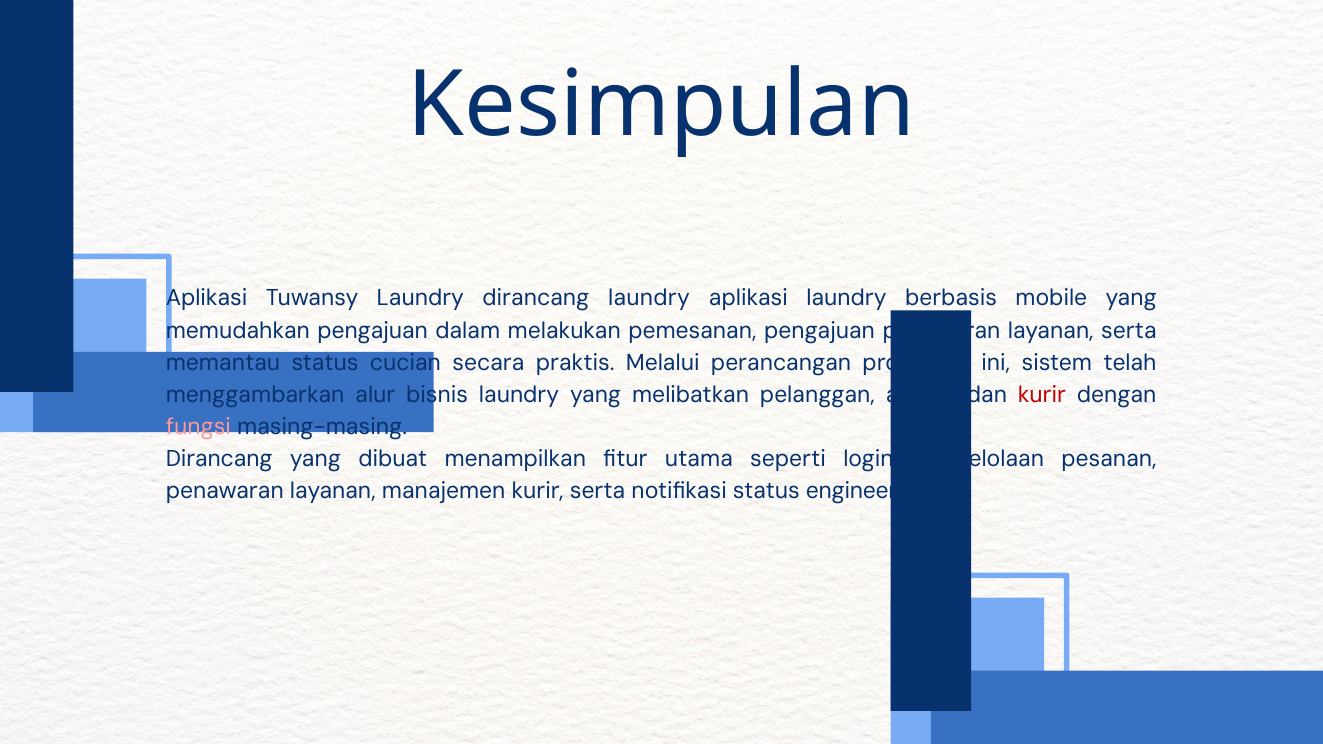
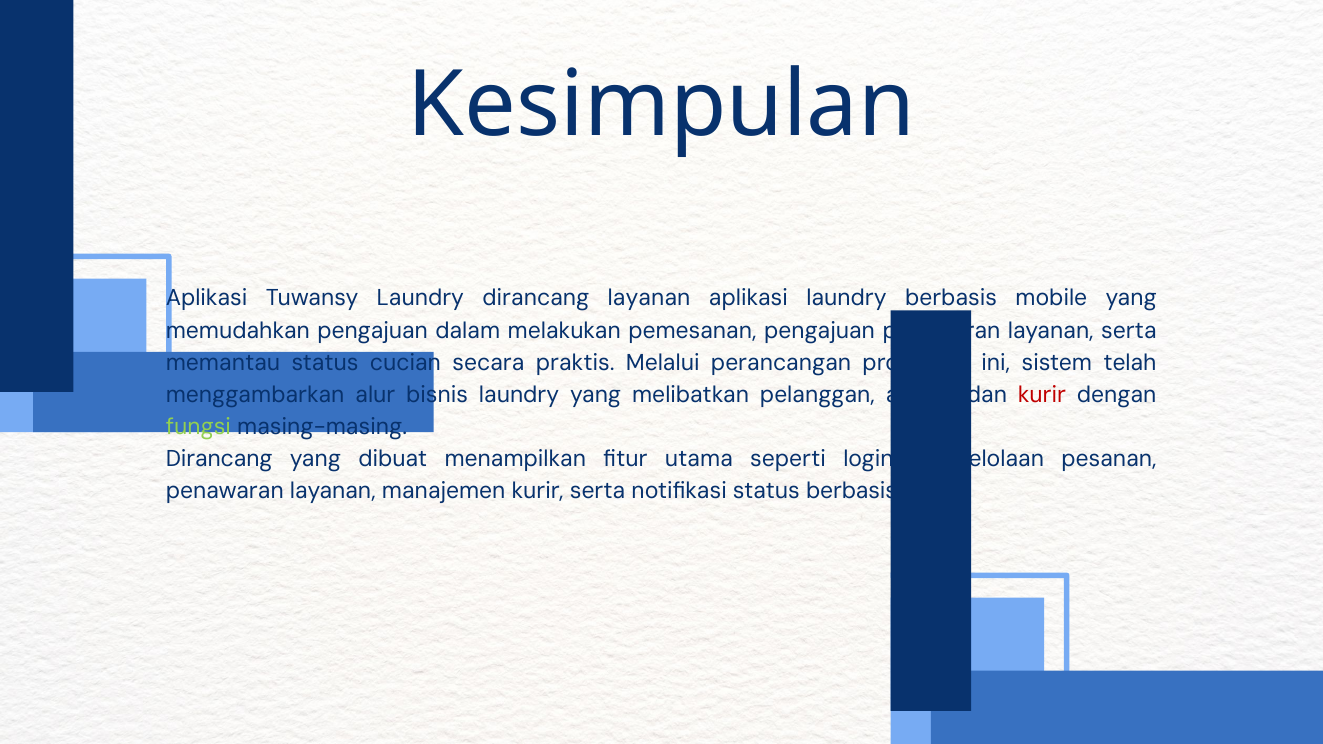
dirancang laundry: laundry -> layanan
fungsi colour: pink -> light green
status engineer: engineer -> berbasis
